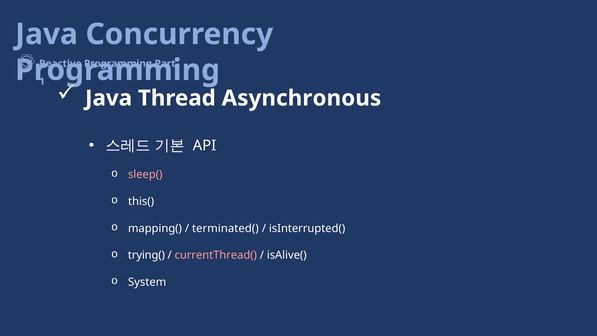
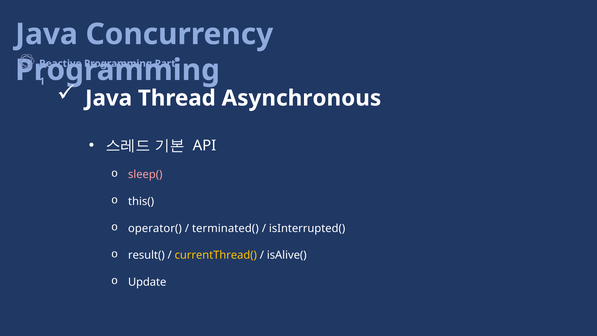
mapping(: mapping( -> operator(
trying(: trying( -> result(
currentThread( colour: pink -> yellow
System: System -> Update
